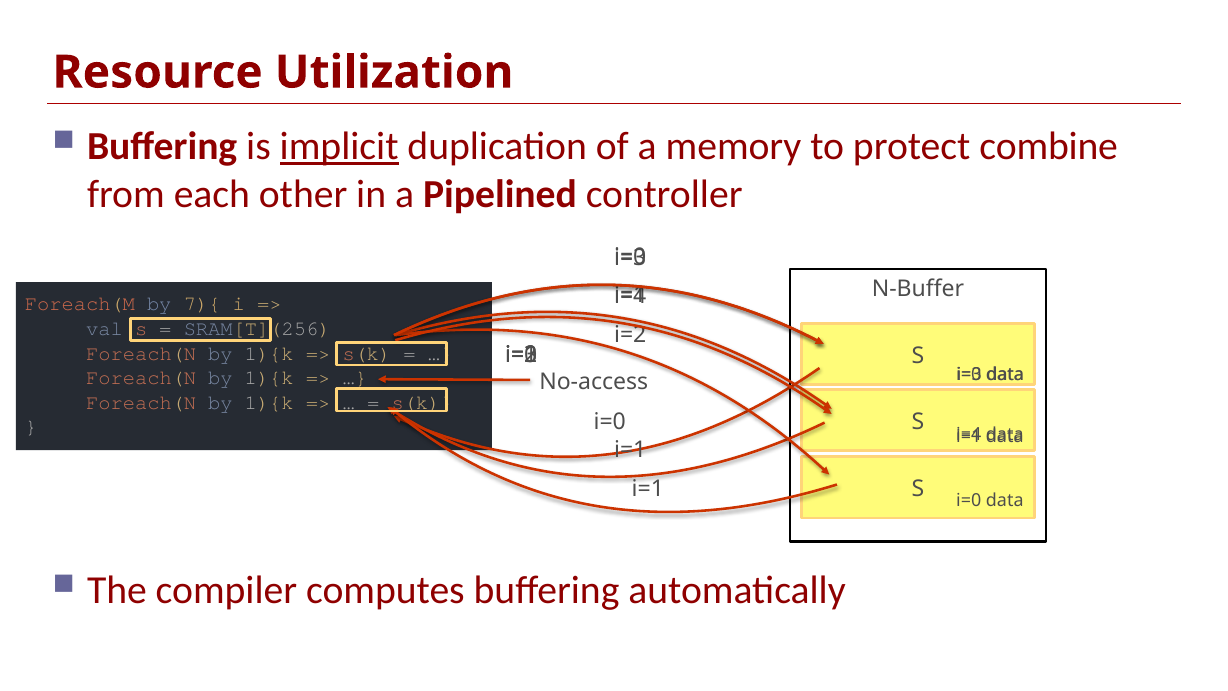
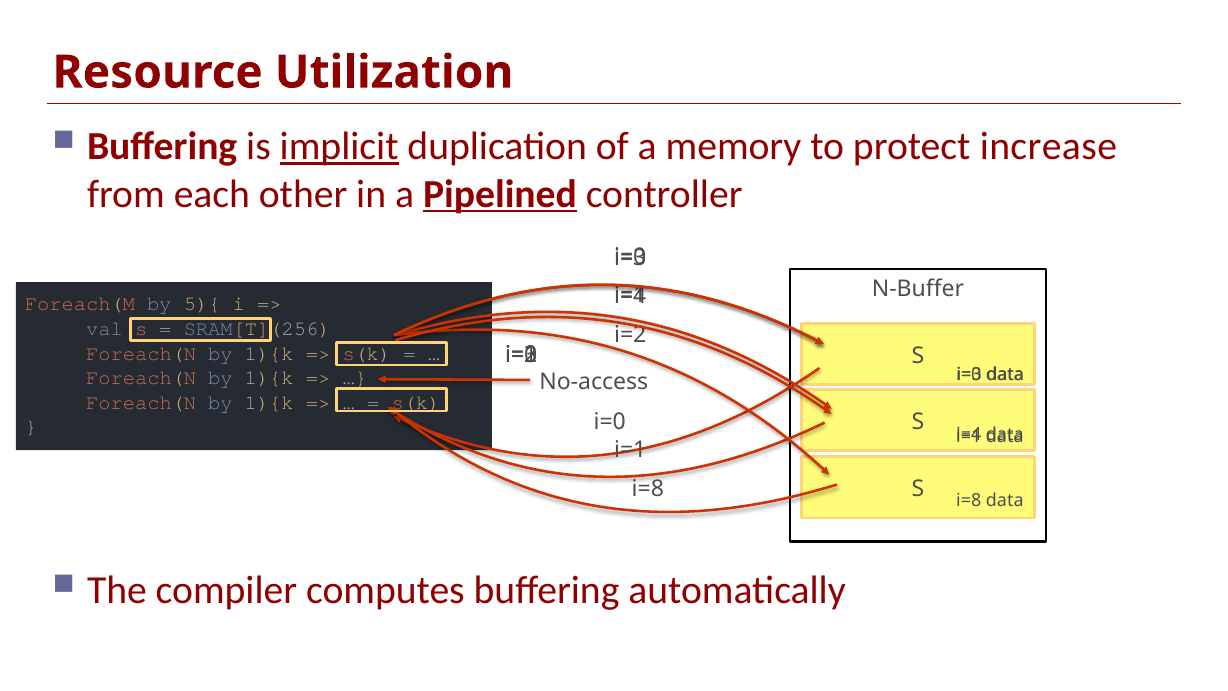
combine: combine -> increase
Pipelined underline: none -> present
7){: 7){ -> 5){
i=1 at (648, 488): i=1 -> i=8
i=0 at (969, 501): i=0 -> i=8
